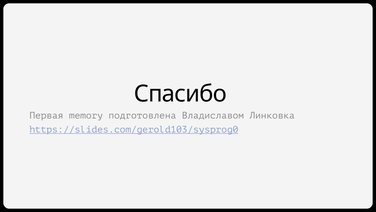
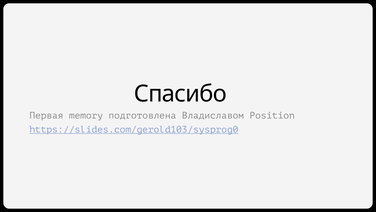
Линковка: Линковка -> Position
